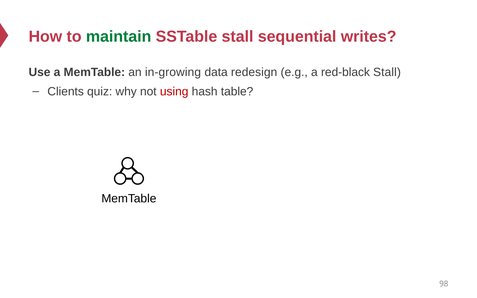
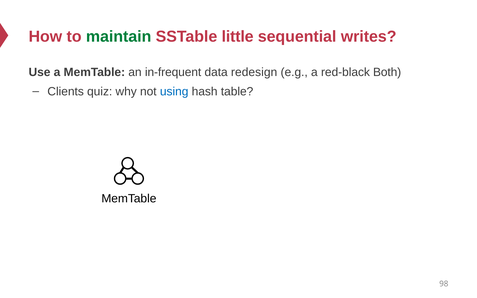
SSTable stall: stall -> little
in-growing: in-growing -> in-frequent
red-black Stall: Stall -> Both
using colour: red -> blue
